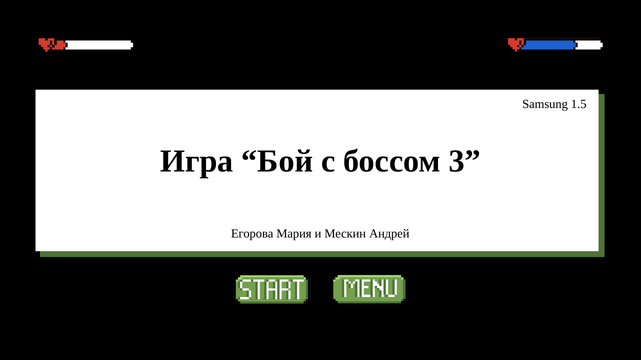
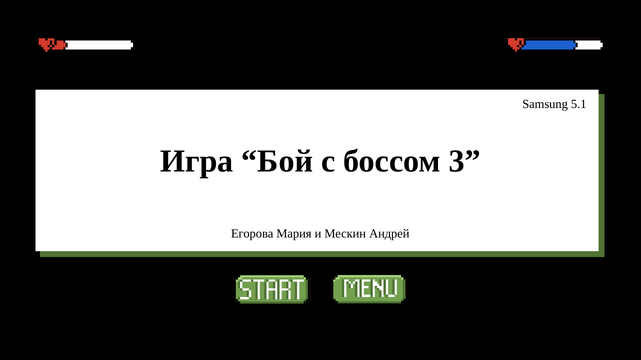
1.5: 1.5 -> 5.1
